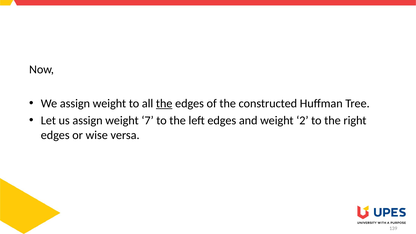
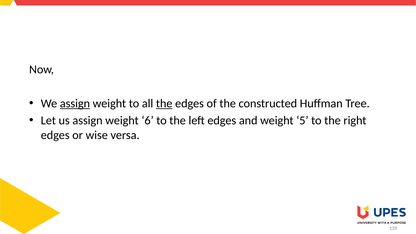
assign at (75, 103) underline: none -> present
7: 7 -> 6
2: 2 -> 5
